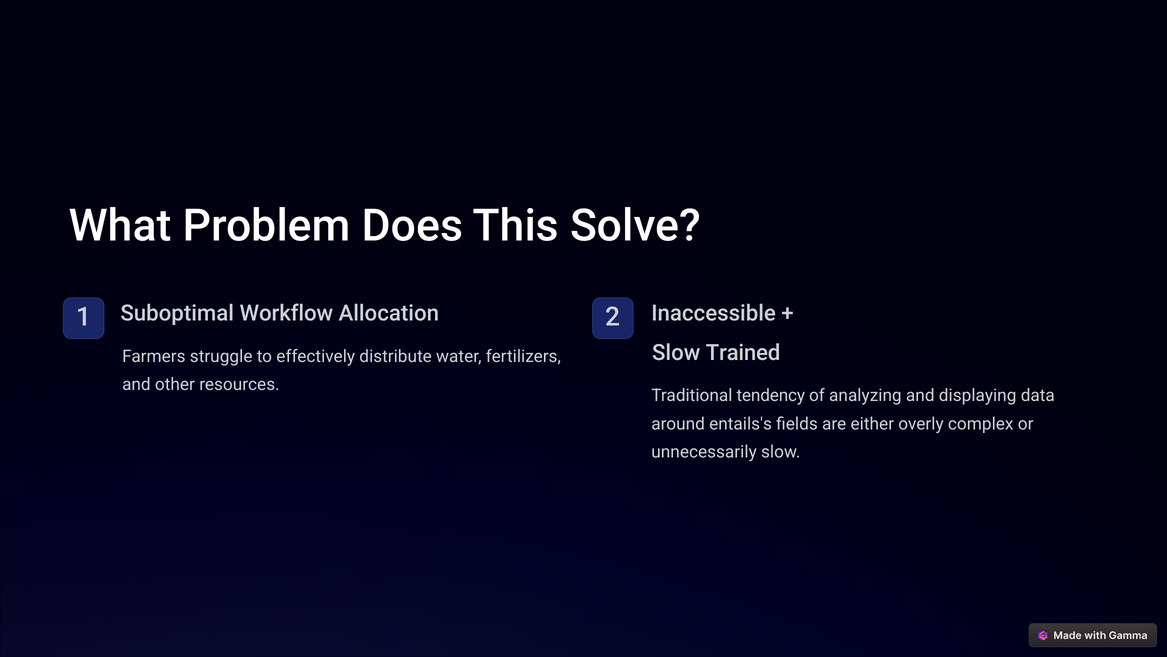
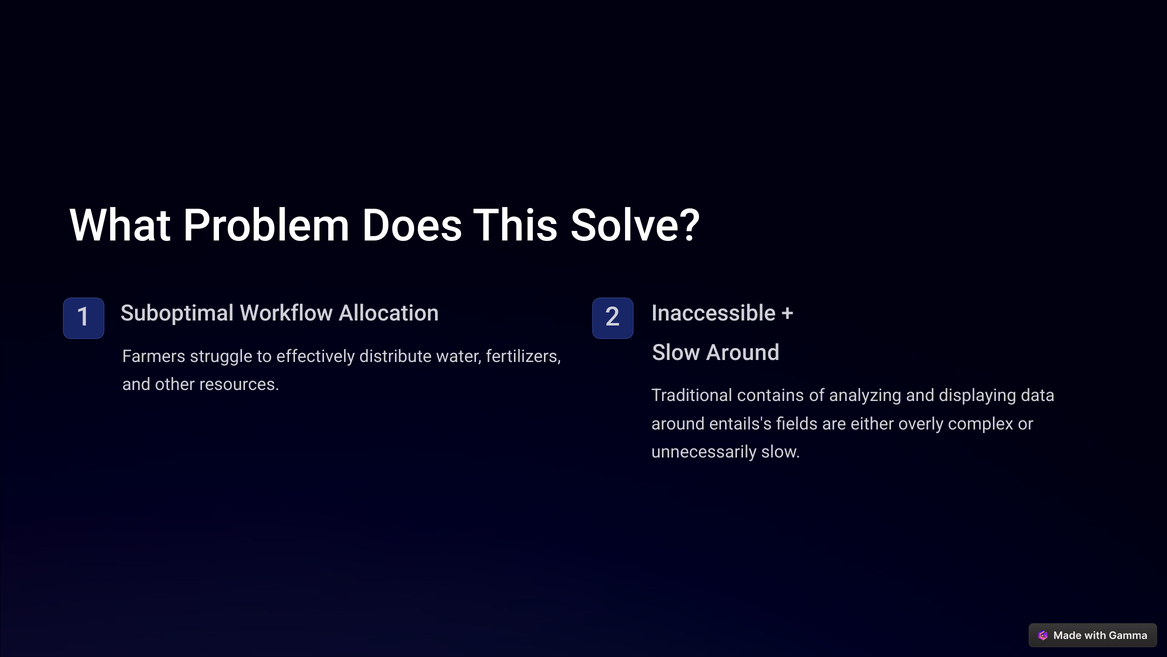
Slow Trained: Trained -> Around
tendency: tendency -> contains
